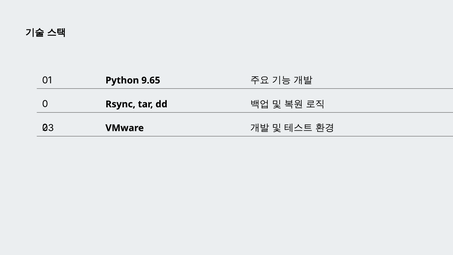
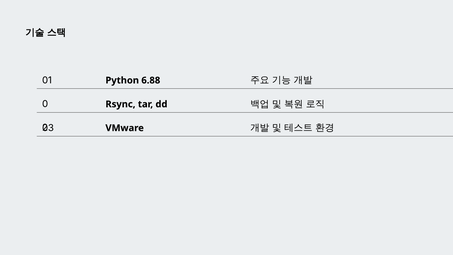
9.65: 9.65 -> 6.88
